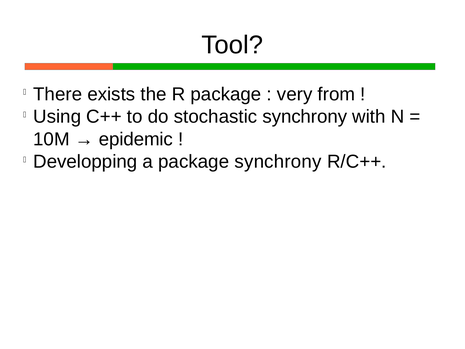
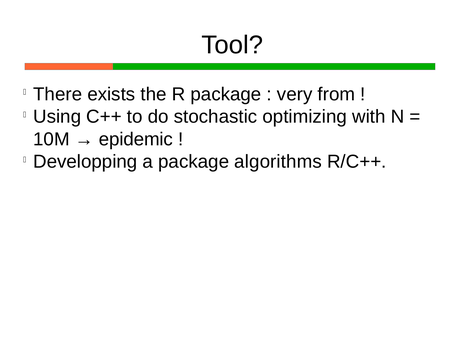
stochastic synchrony: synchrony -> optimizing
package synchrony: synchrony -> algorithms
